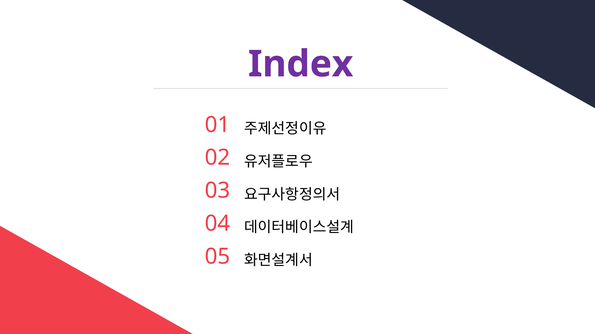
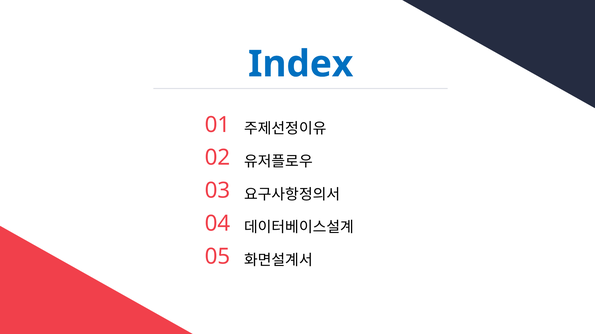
Index colour: purple -> blue
